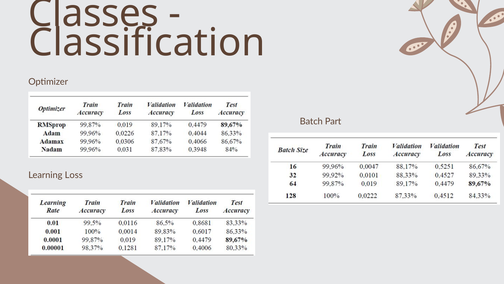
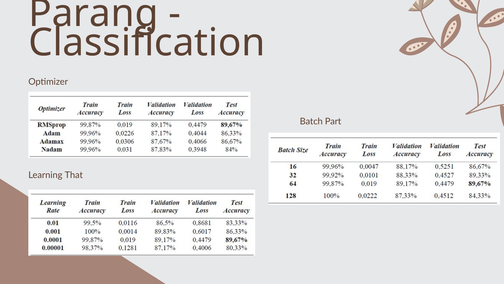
Classes: Classes -> Parang
Loss: Loss -> That
